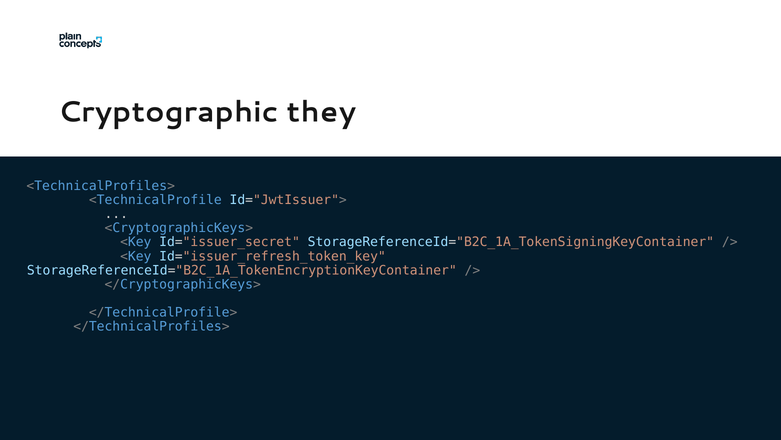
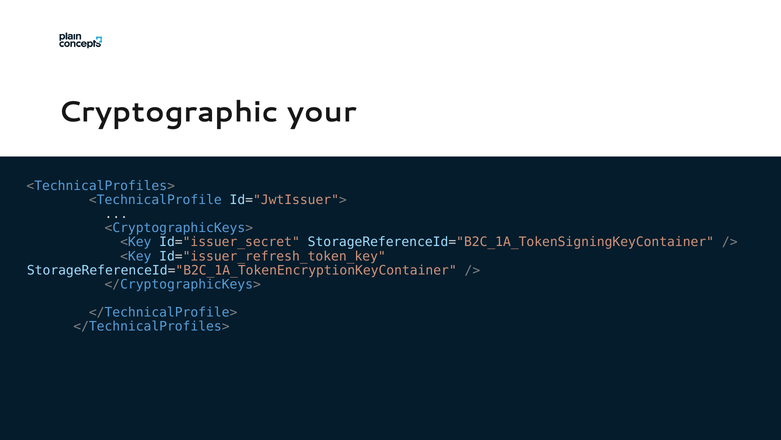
they: they -> your
